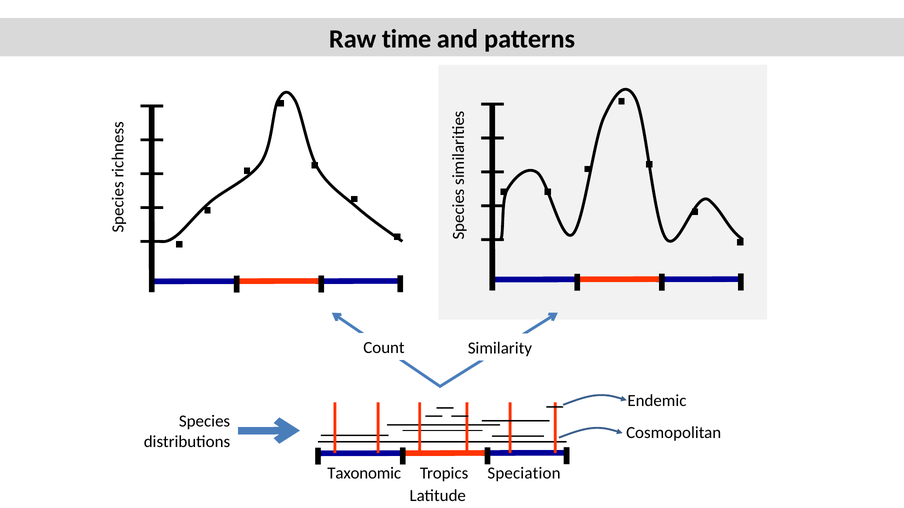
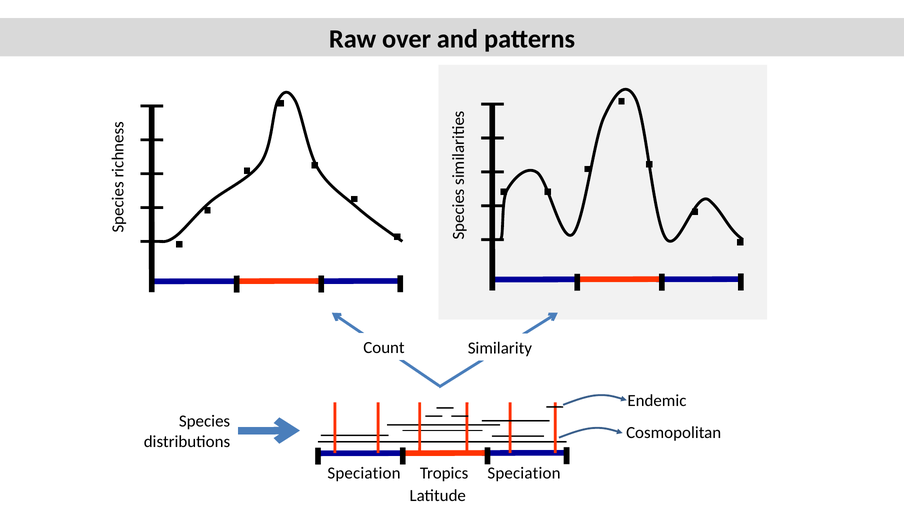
time: time -> over
Taxonomic at (364, 474): Taxonomic -> Speciation
